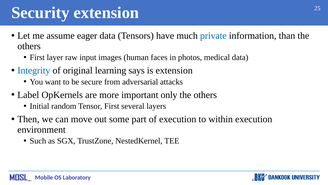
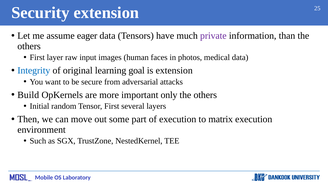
private colour: blue -> purple
says: says -> goal
Label: Label -> Build
within: within -> matrix
